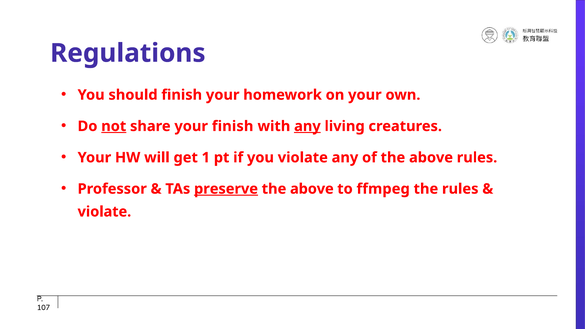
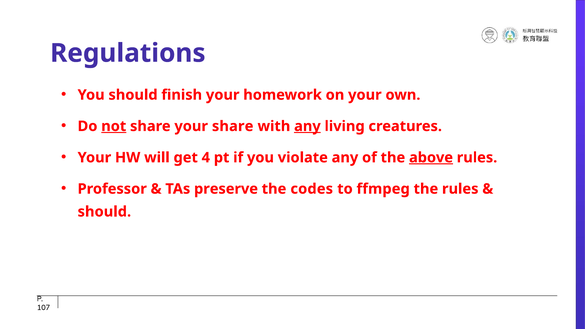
your finish: finish -> share
1: 1 -> 4
above at (431, 158) underline: none -> present
preserve underline: present -> none
above at (312, 189): above -> codes
violate at (104, 212): violate -> should
